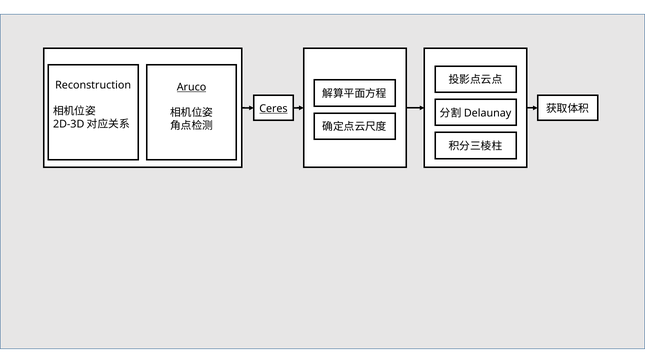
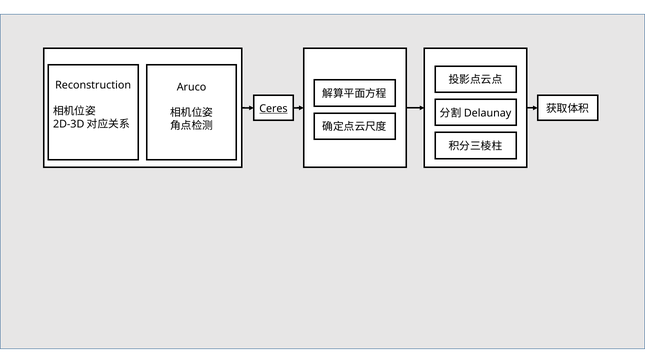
Aruco underline: present -> none
